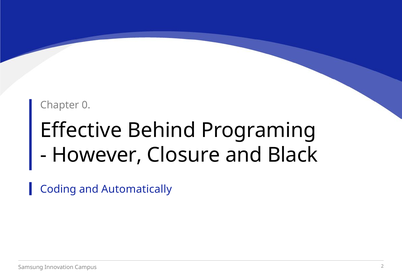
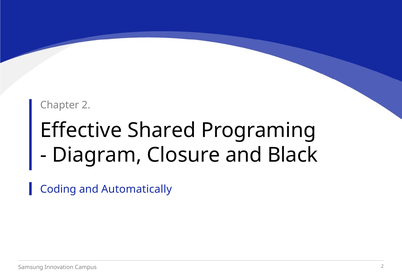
Chapter 0: 0 -> 2
Behind: Behind -> Shared
However: However -> Diagram
